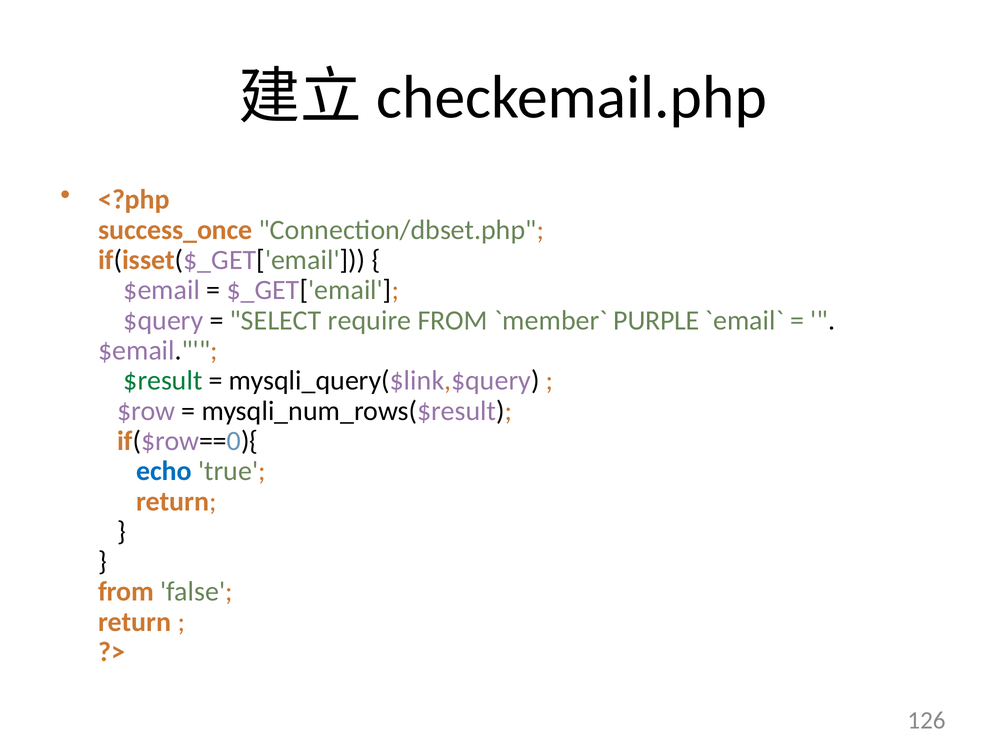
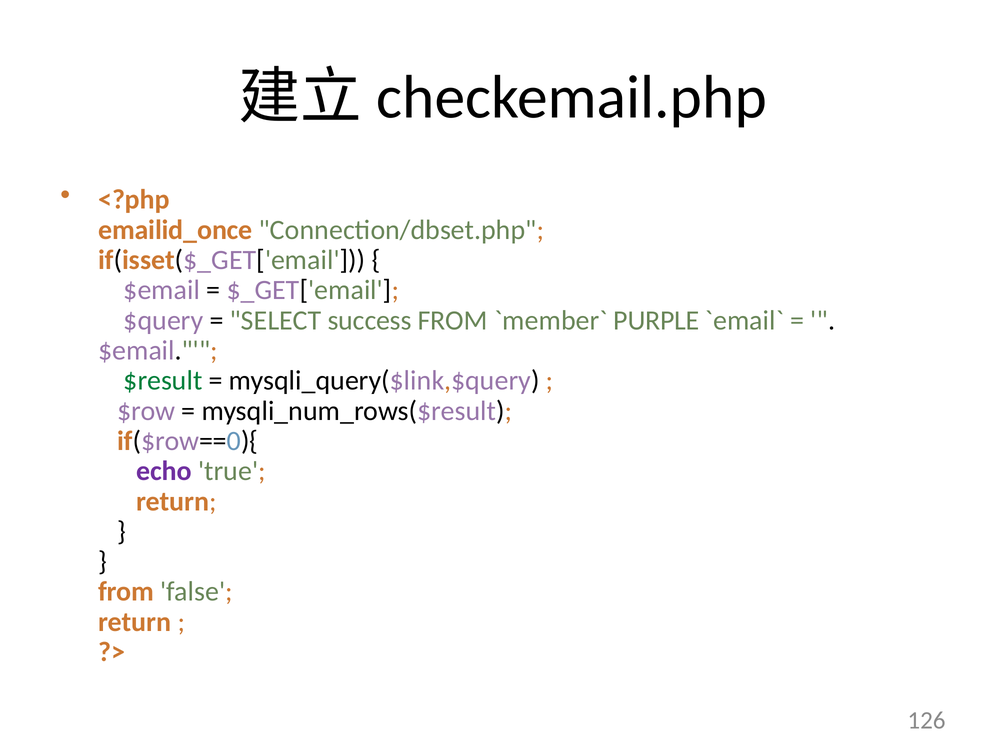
success_once: success_once -> emailid_once
require: require -> success
echo colour: blue -> purple
